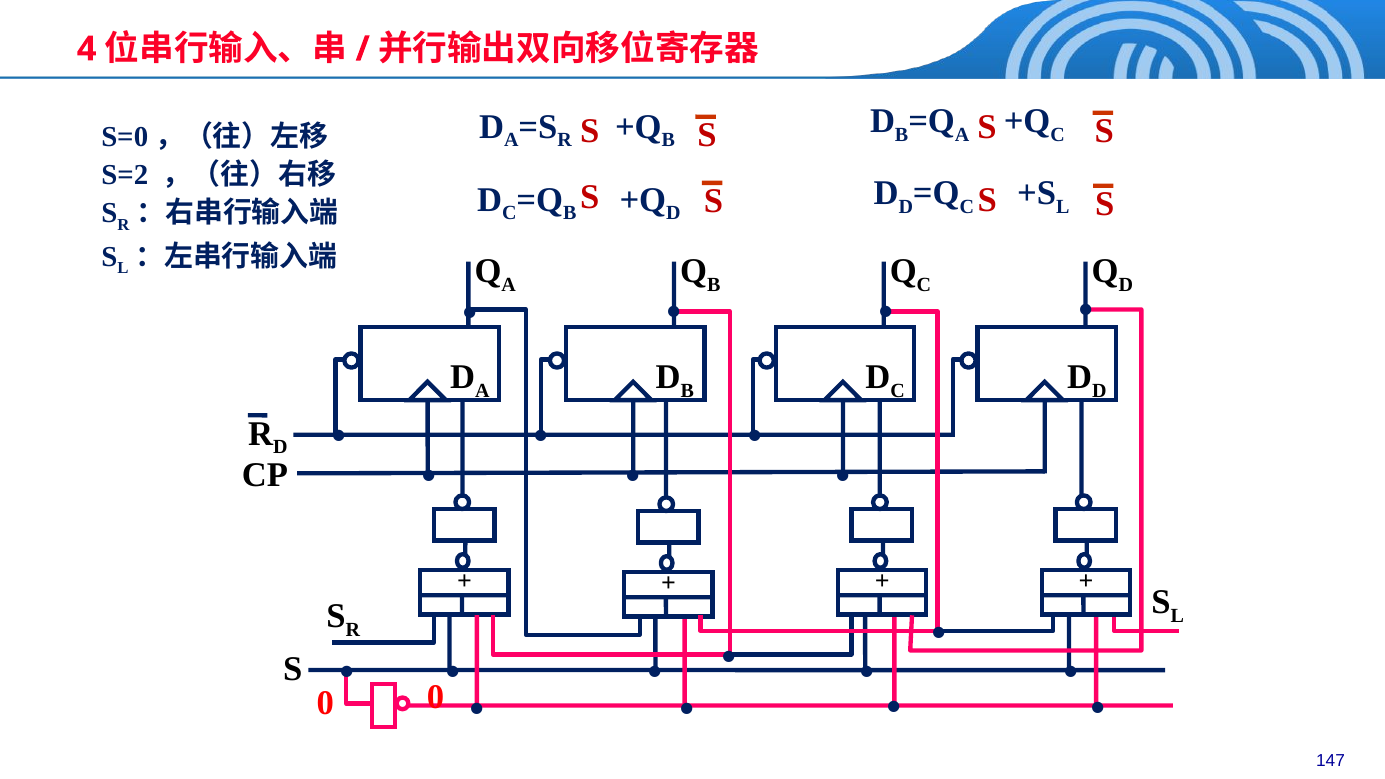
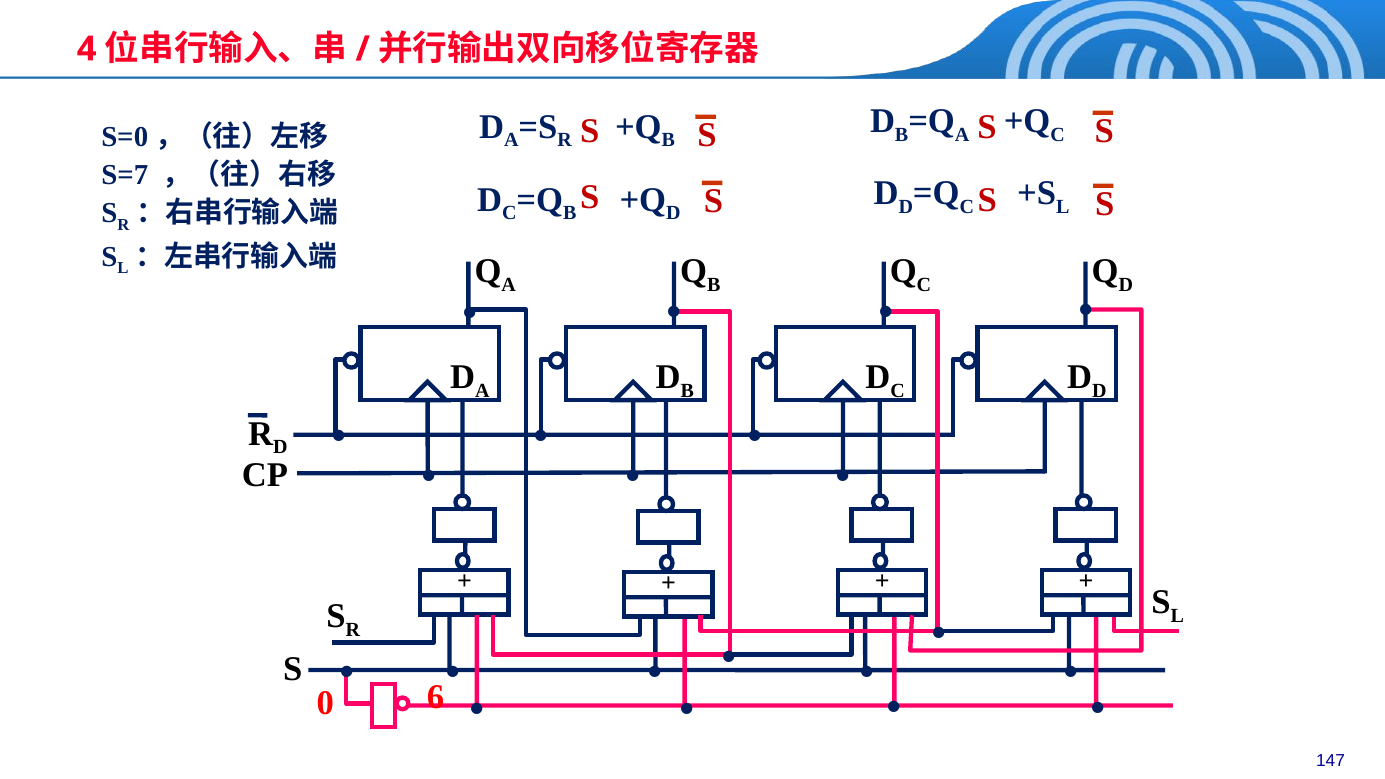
S=2: S=2 -> S=7
0 0: 0 -> 6
